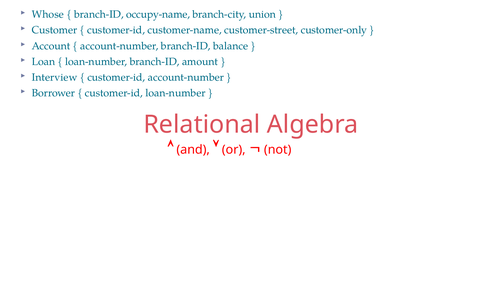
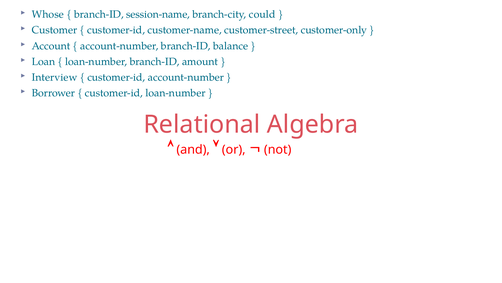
occupy-name: occupy-name -> session-name
union: union -> could
